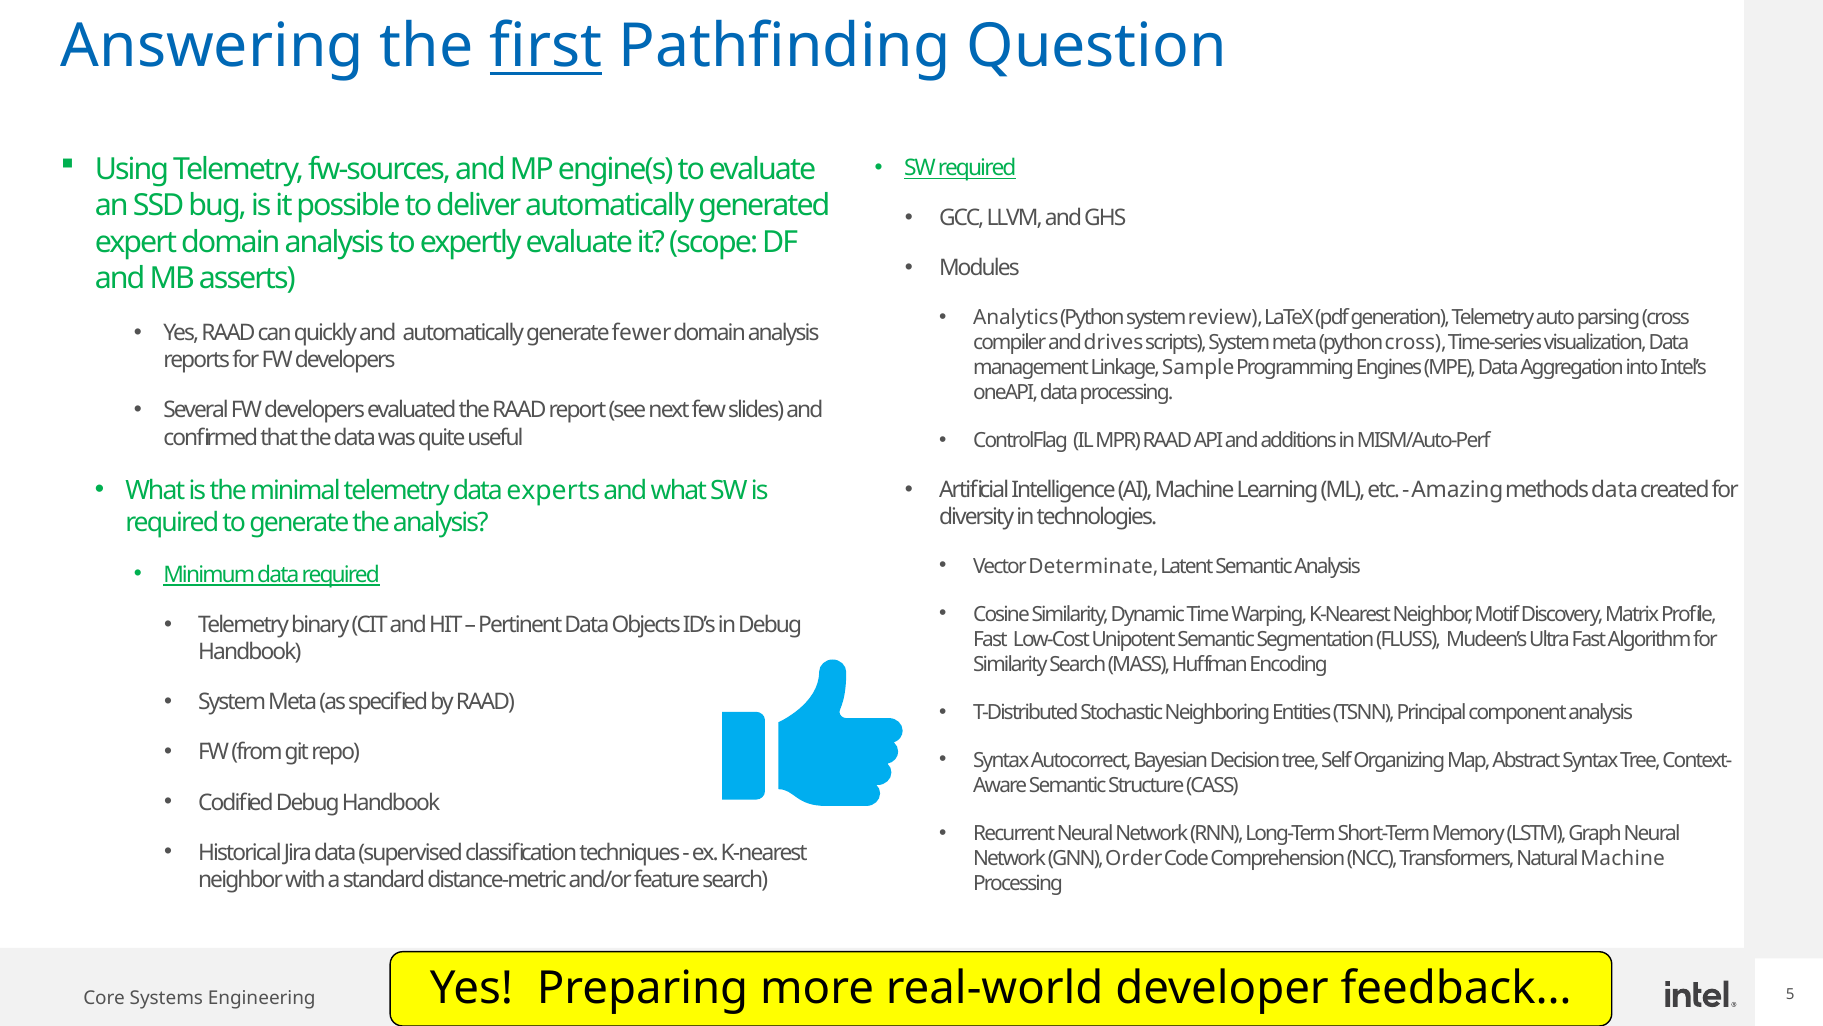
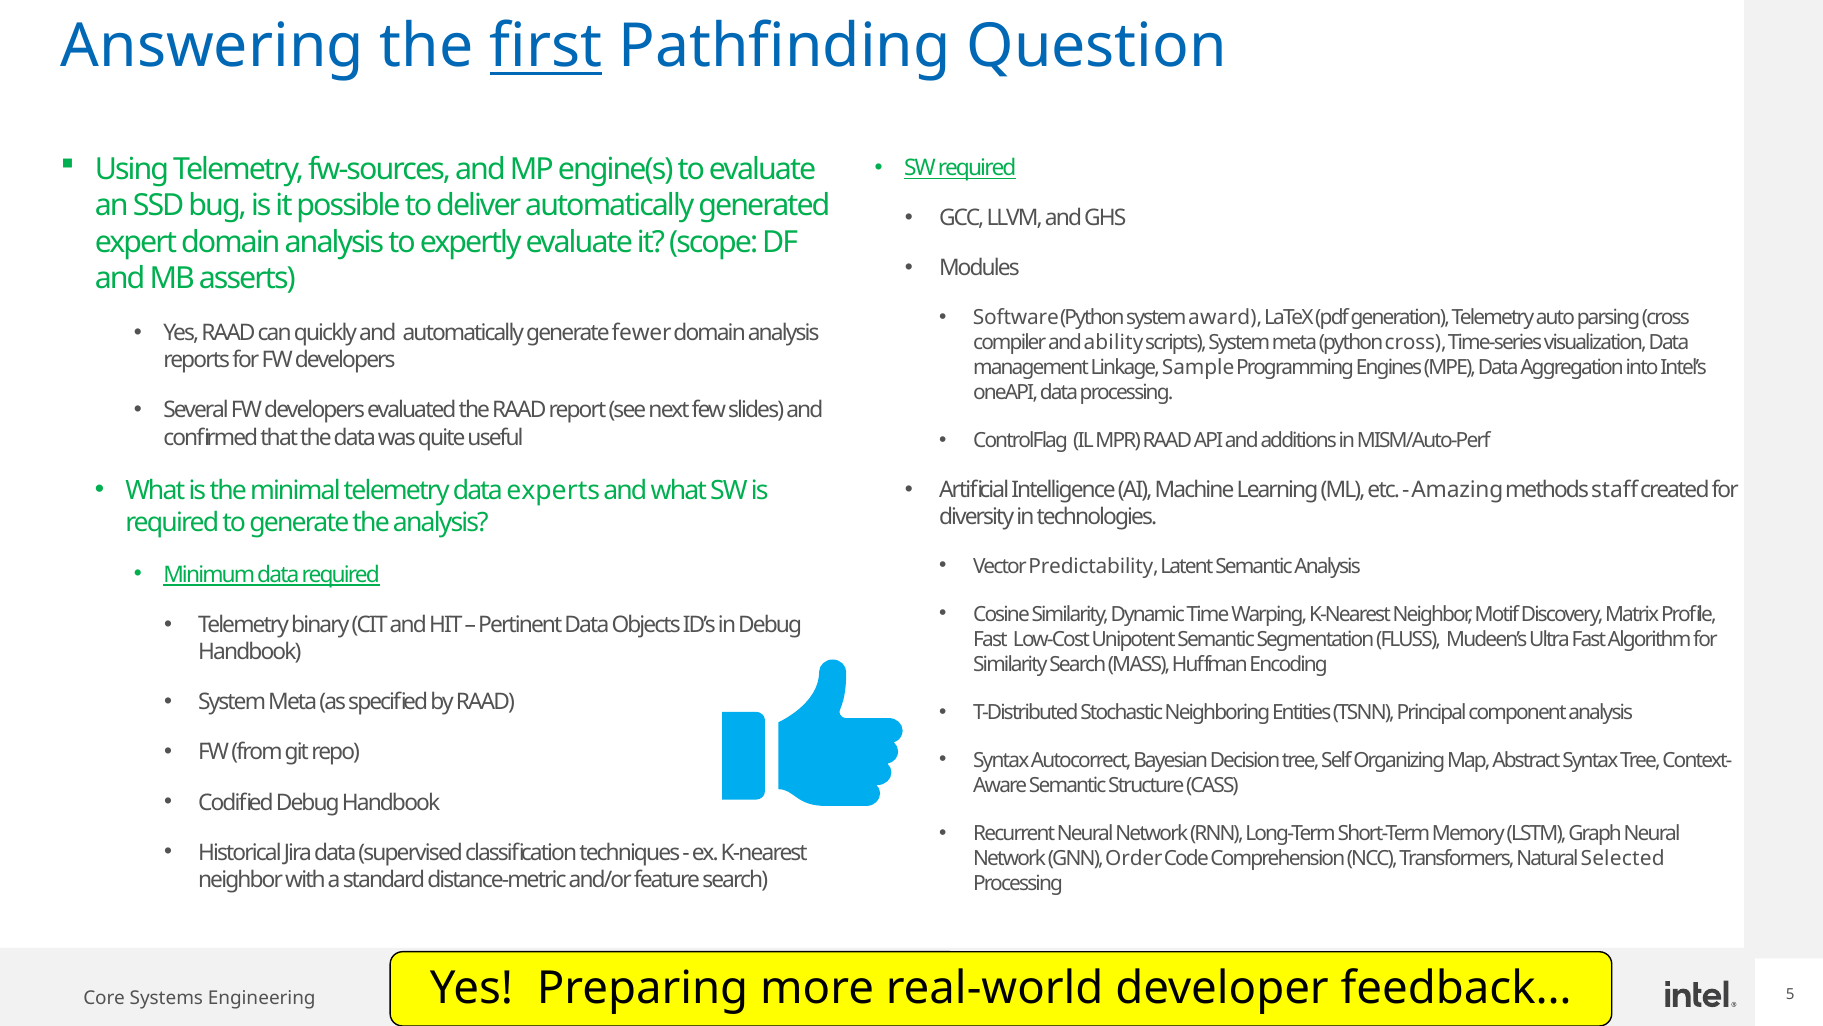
Analytics: Analytics -> Software
review: review -> award
drives: drives -> ability
methods data: data -> staff
Determinate: Determinate -> Predictability
Natural Machine: Machine -> Selected
